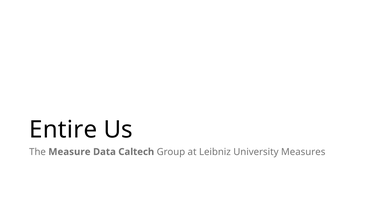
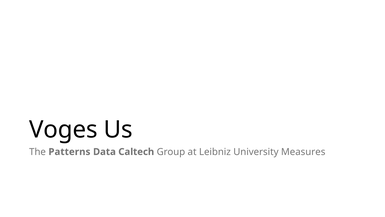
Entire: Entire -> Voges
Measure: Measure -> Patterns
